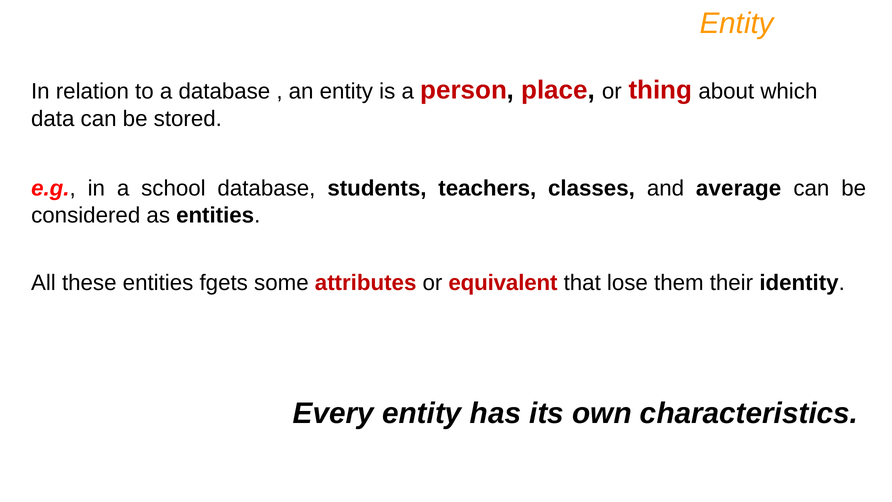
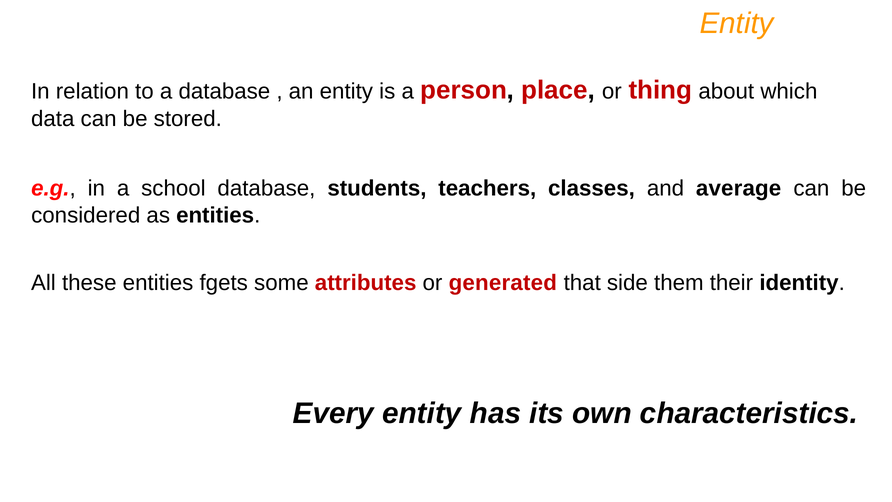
equivalent: equivalent -> generated
lose: lose -> side
